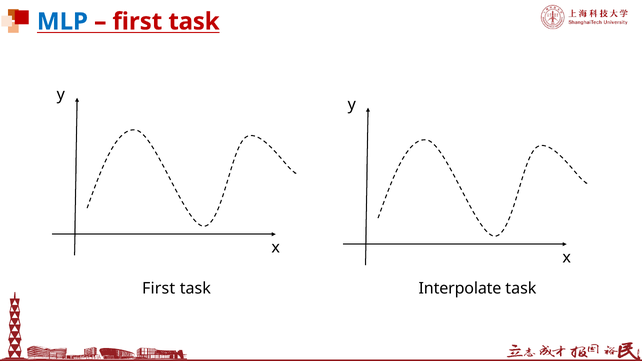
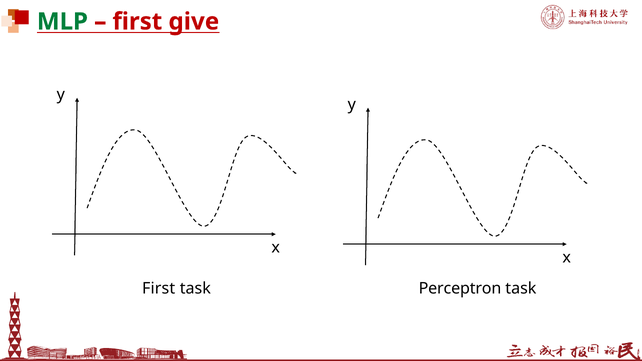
MLP colour: blue -> green
task at (194, 22): task -> give
Interpolate: Interpolate -> Perceptron
